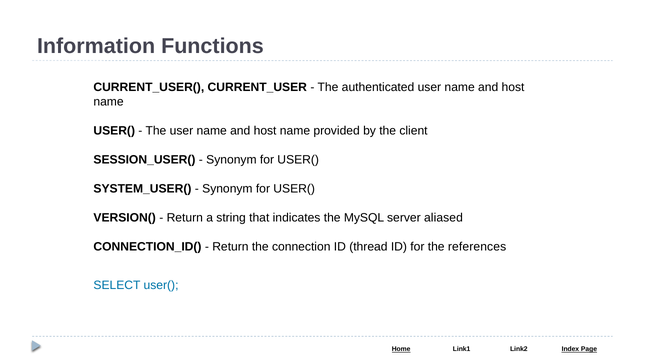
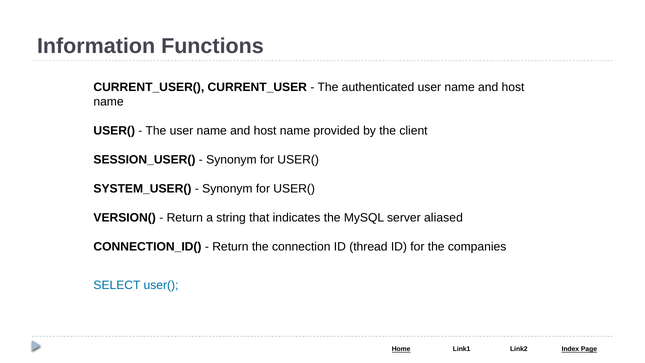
references: references -> companies
